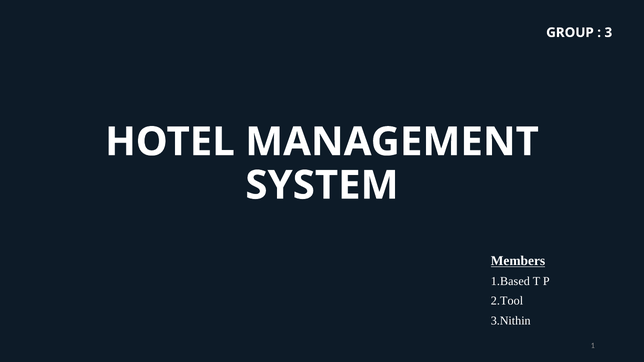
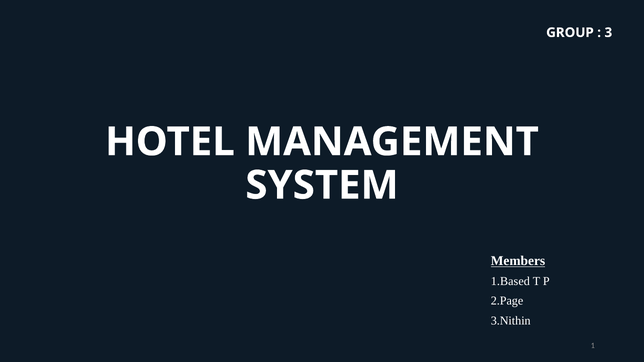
2.Tool: 2.Tool -> 2.Page
